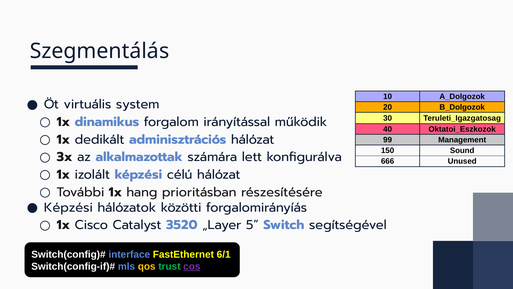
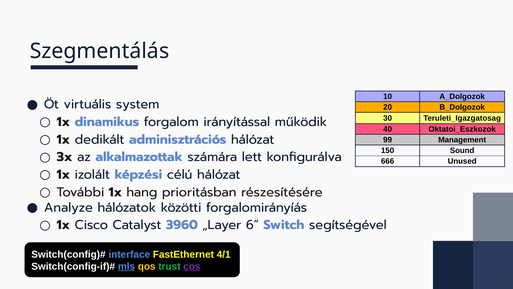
Képzési at (68, 207): Képzési -> Analyze
3520: 3520 -> 3960
5: 5 -> 6
6/1: 6/1 -> 4/1
mls underline: none -> present
